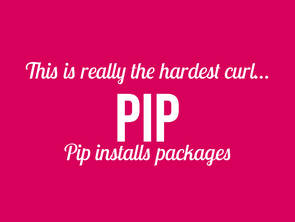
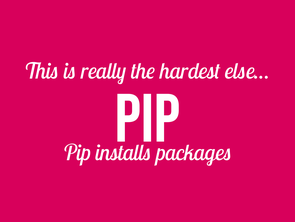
curl…: curl… -> else…
